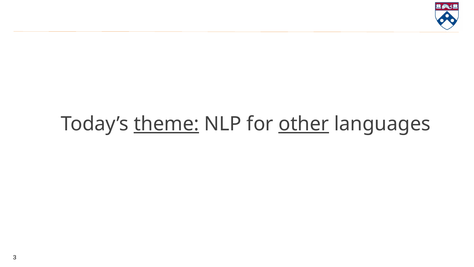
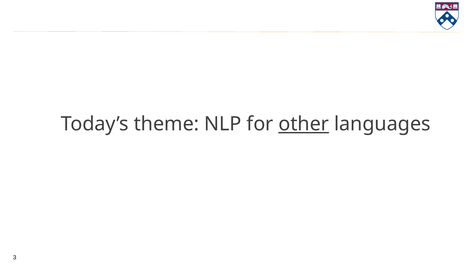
theme underline: present -> none
